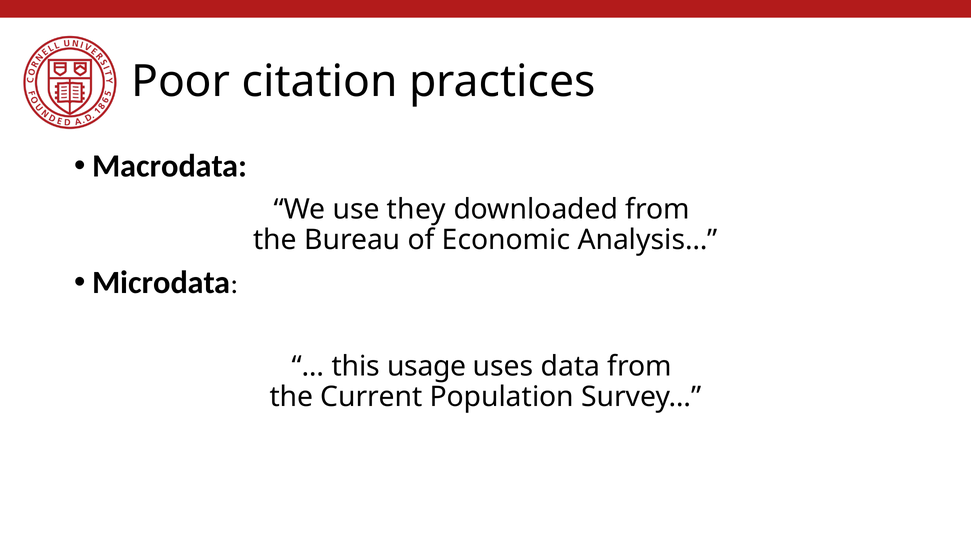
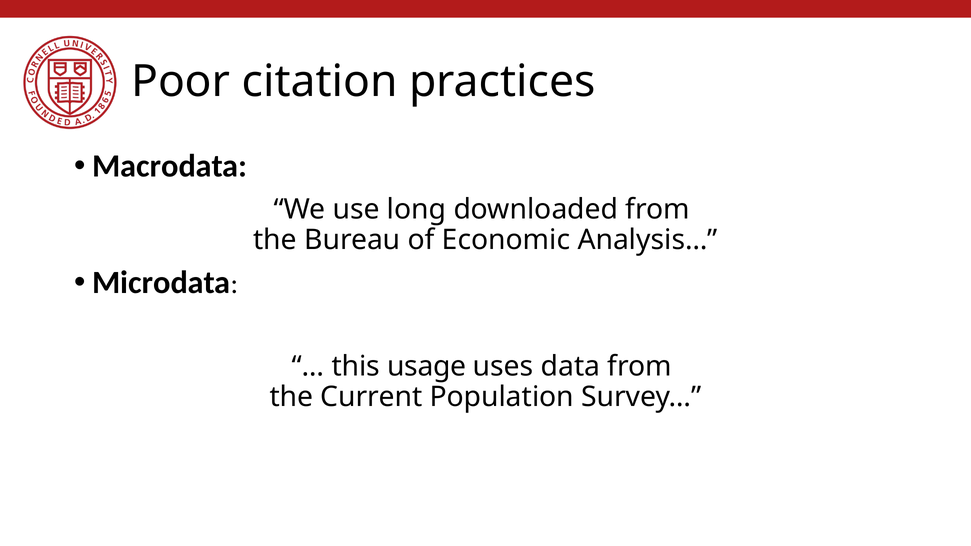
they: they -> long
